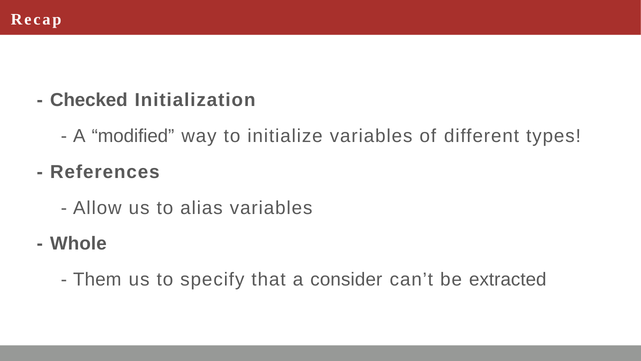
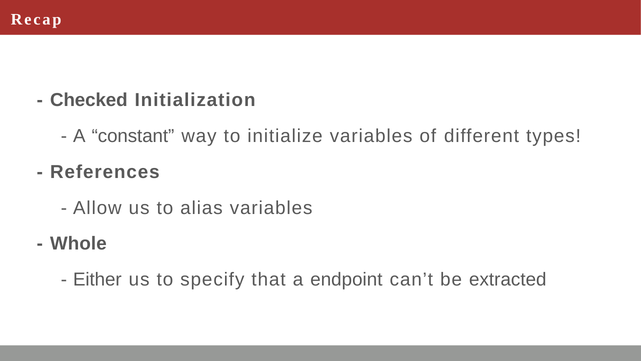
modified: modified -> constant
Them: Them -> Either
consider: consider -> endpoint
